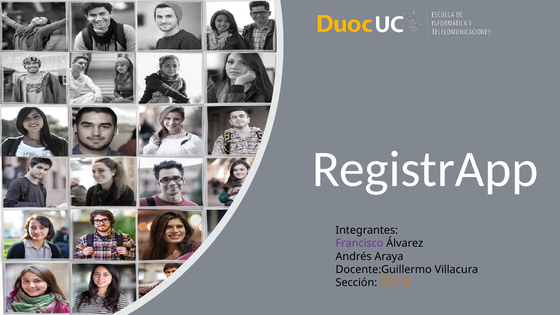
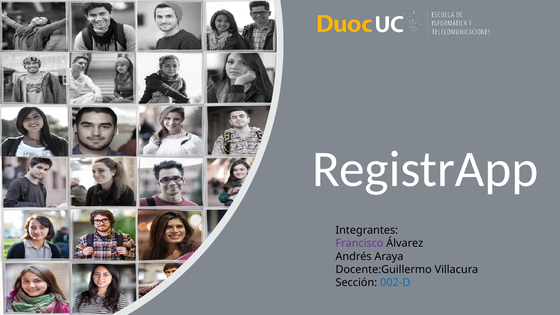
002-D colour: orange -> blue
